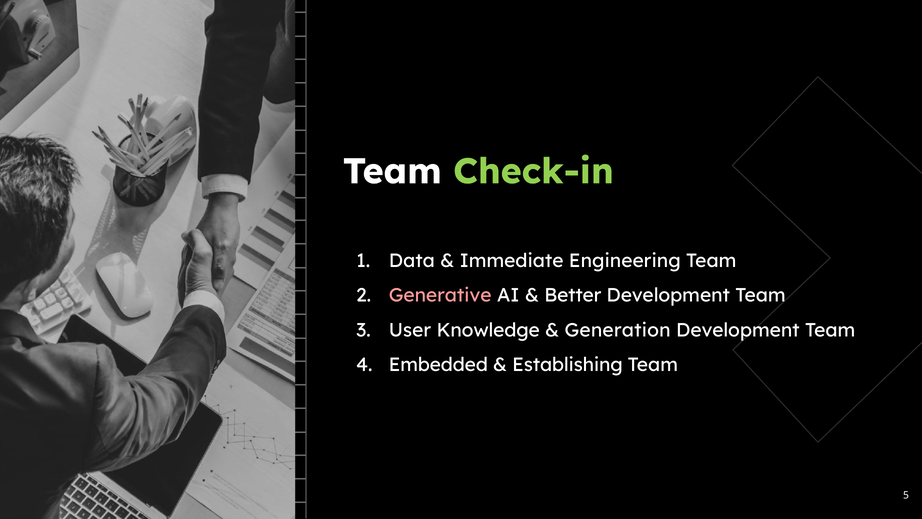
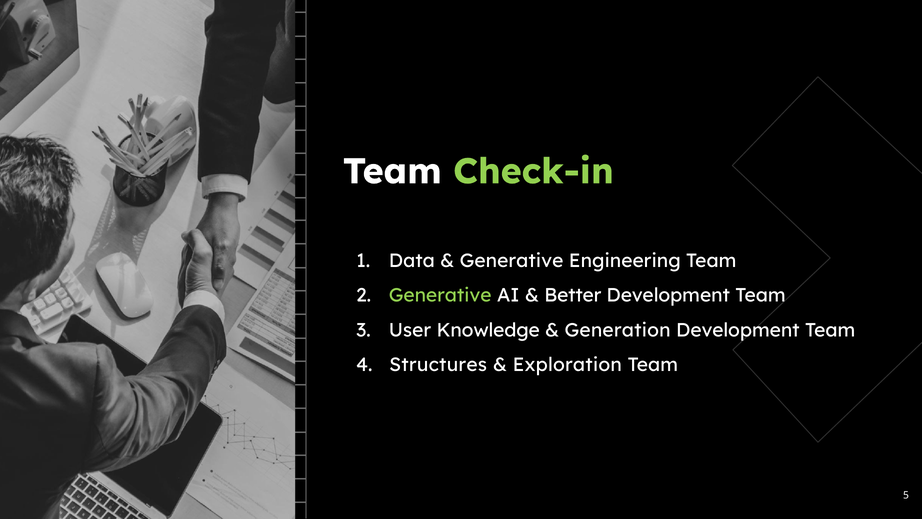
Immediate at (512, 261): Immediate -> Generative
Generative at (440, 295) colour: pink -> light green
Embedded: Embedded -> Structures
Establishing: Establishing -> Exploration
